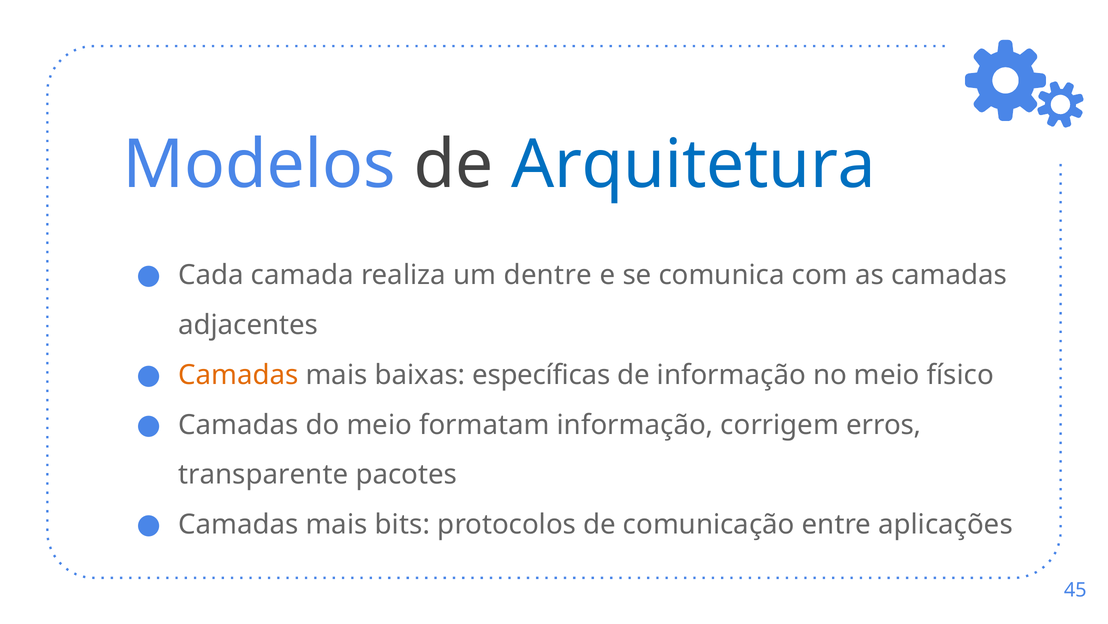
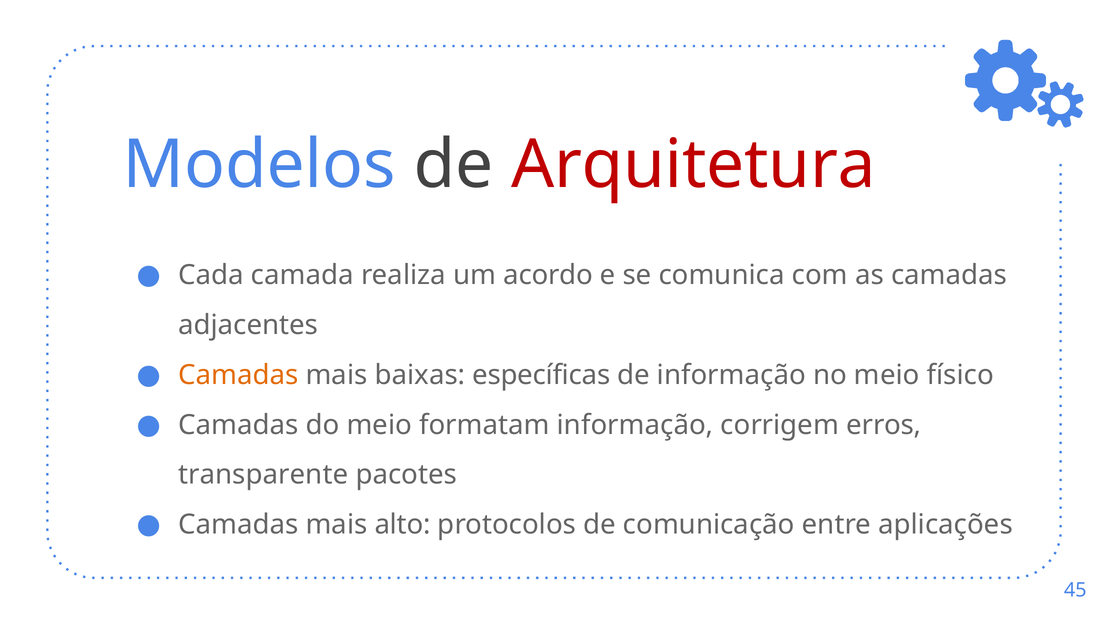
Arquitetura colour: blue -> red
dentre: dentre -> acordo
bits: bits -> alto
